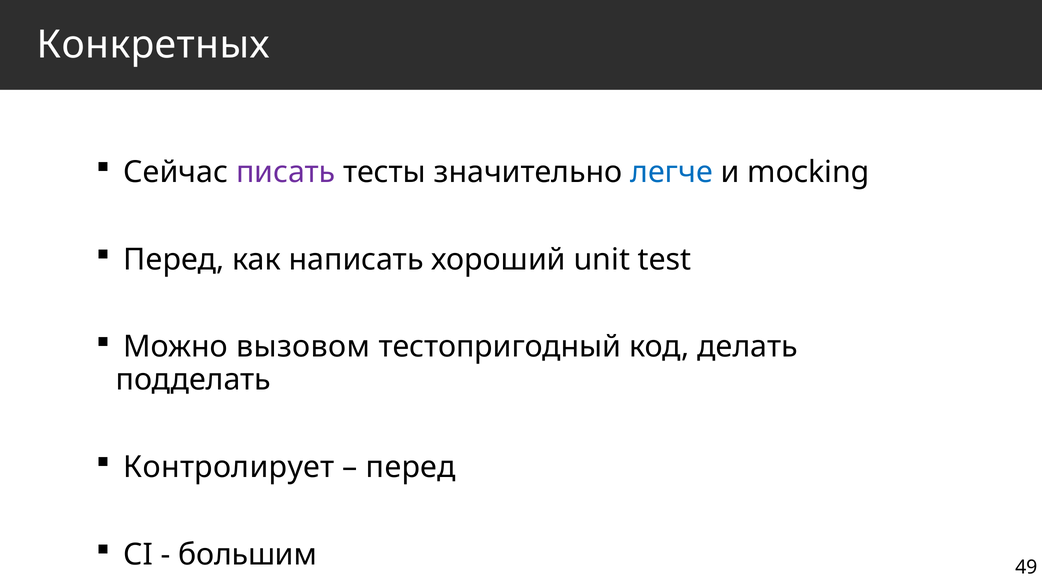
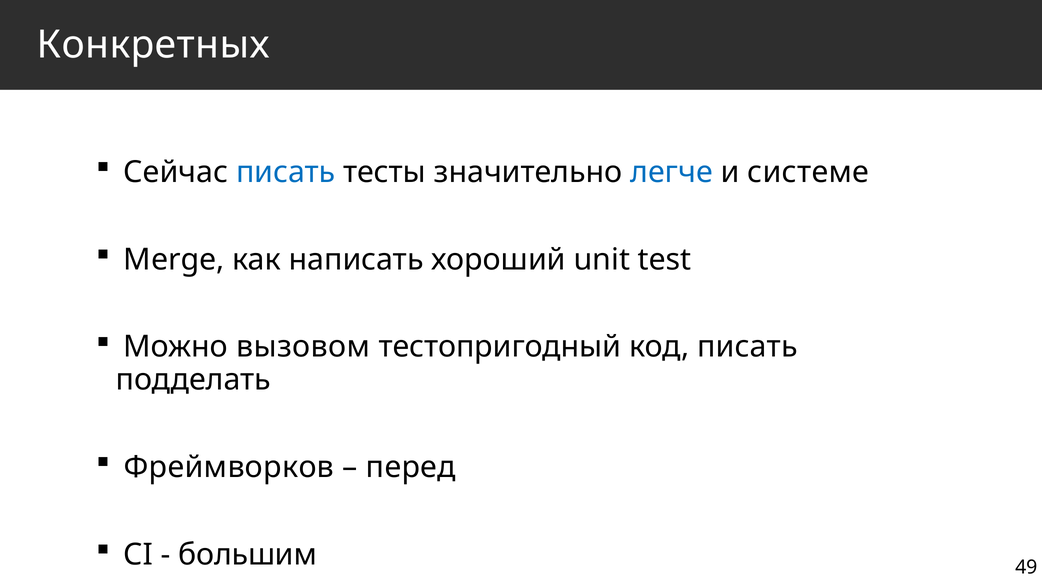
писать at (286, 172) colour: purple -> blue
mocking: mocking -> системе
Перед at (174, 260): Перед -> Merge
код делать: делать -> писать
Контролирует: Контролирует -> Фреймворков
